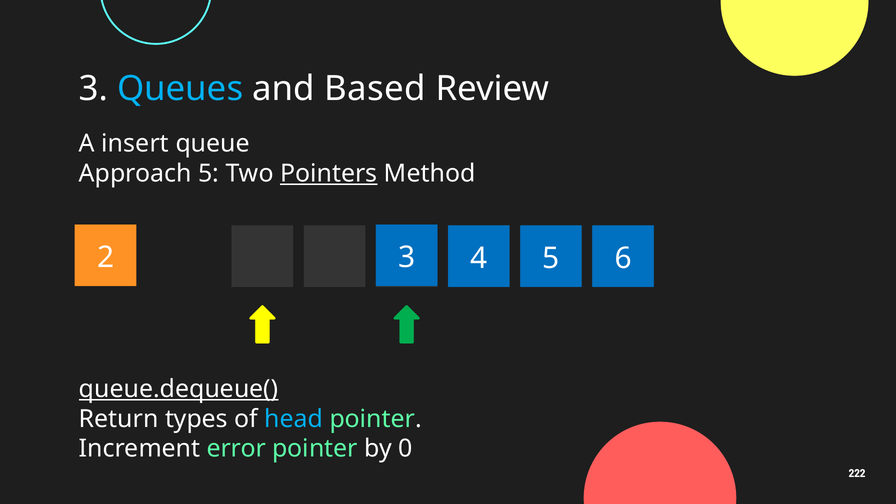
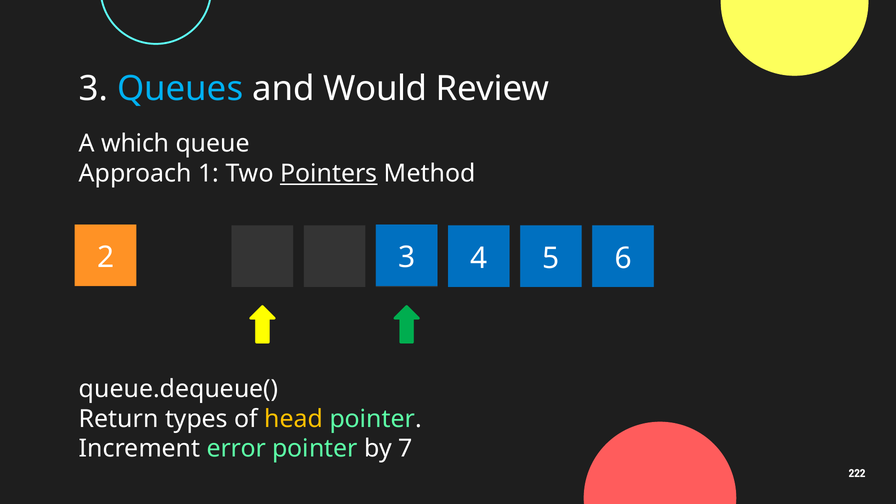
Based: Based -> Would
insert: insert -> which
Approach 5: 5 -> 1
queue.dequeue( underline: present -> none
head colour: light blue -> yellow
0: 0 -> 7
